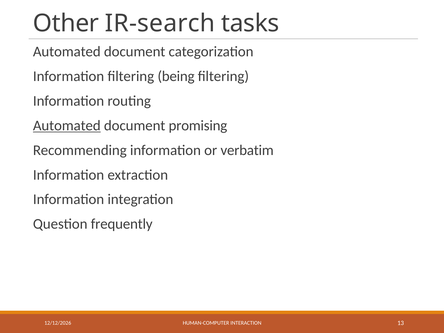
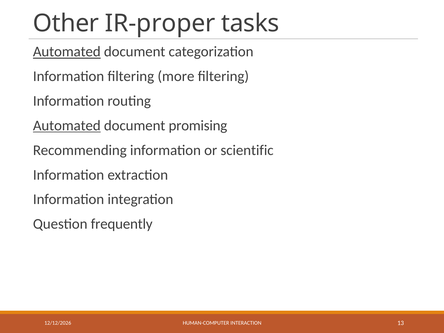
IR-search: IR-search -> IR-proper
Automated at (67, 52) underline: none -> present
being: being -> more
verbatim: verbatim -> scientific
